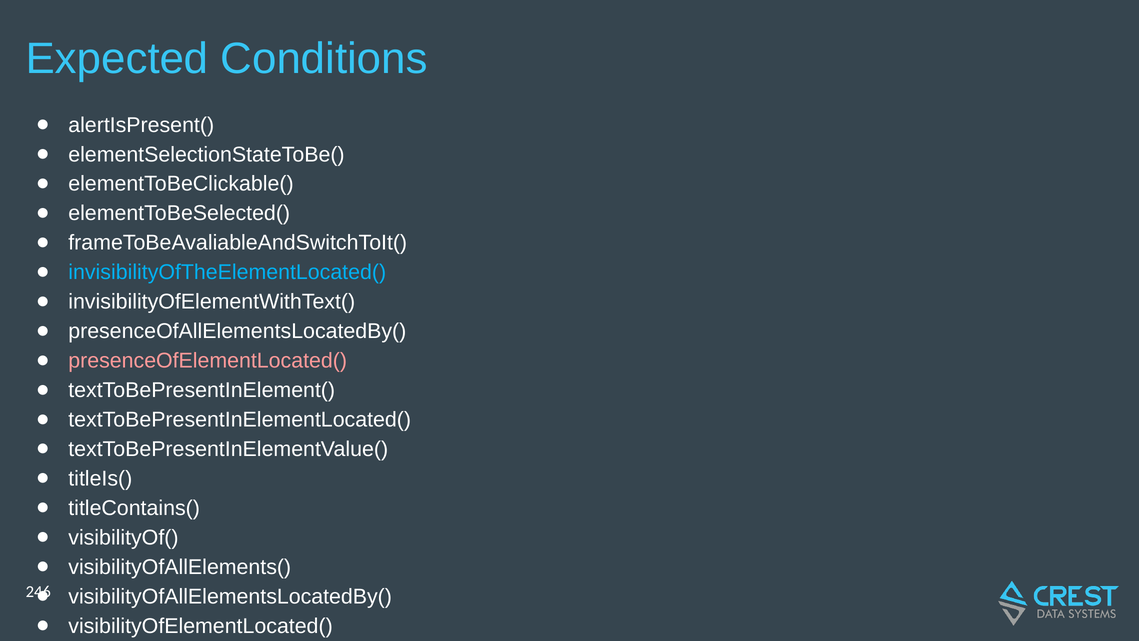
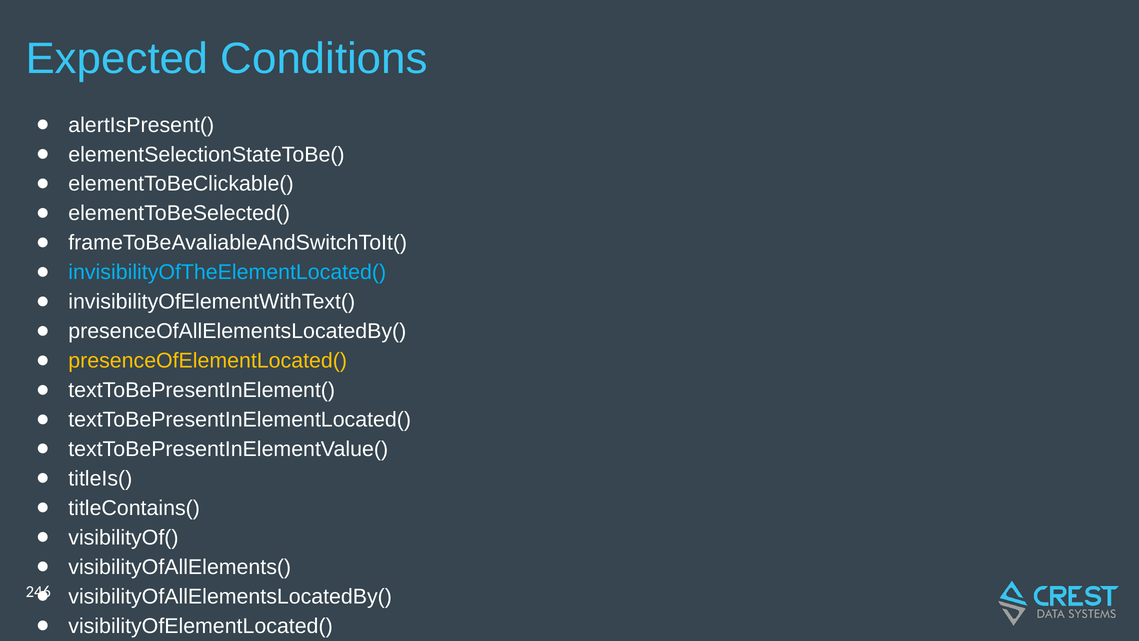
presenceOfElementLocated( colour: pink -> yellow
